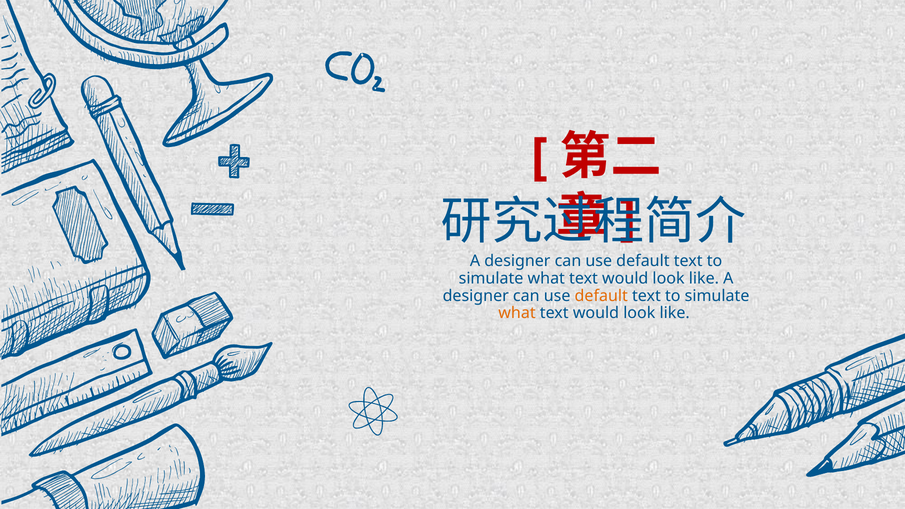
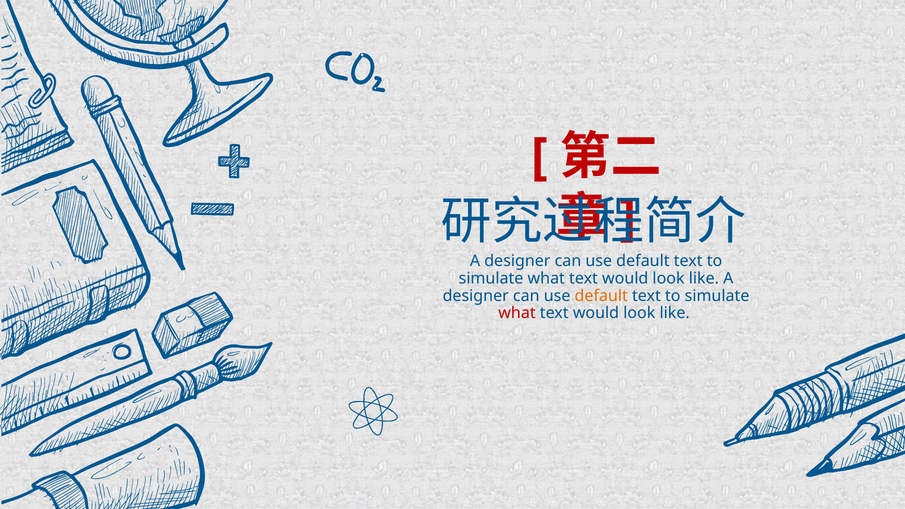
what at (517, 313) colour: orange -> red
